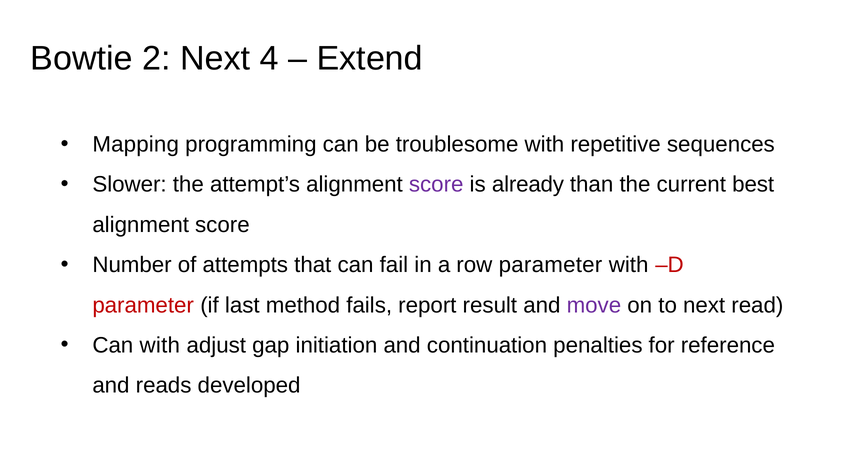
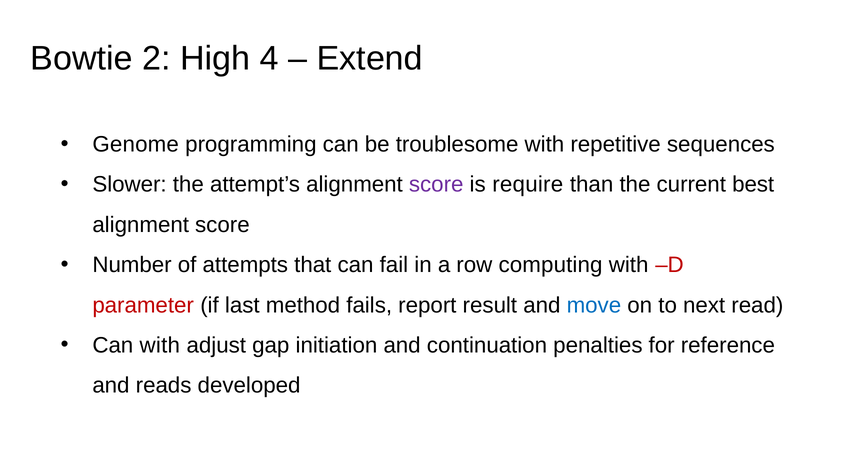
2 Next: Next -> High
Mapping: Mapping -> Genome
already: already -> require
row parameter: parameter -> computing
move colour: purple -> blue
